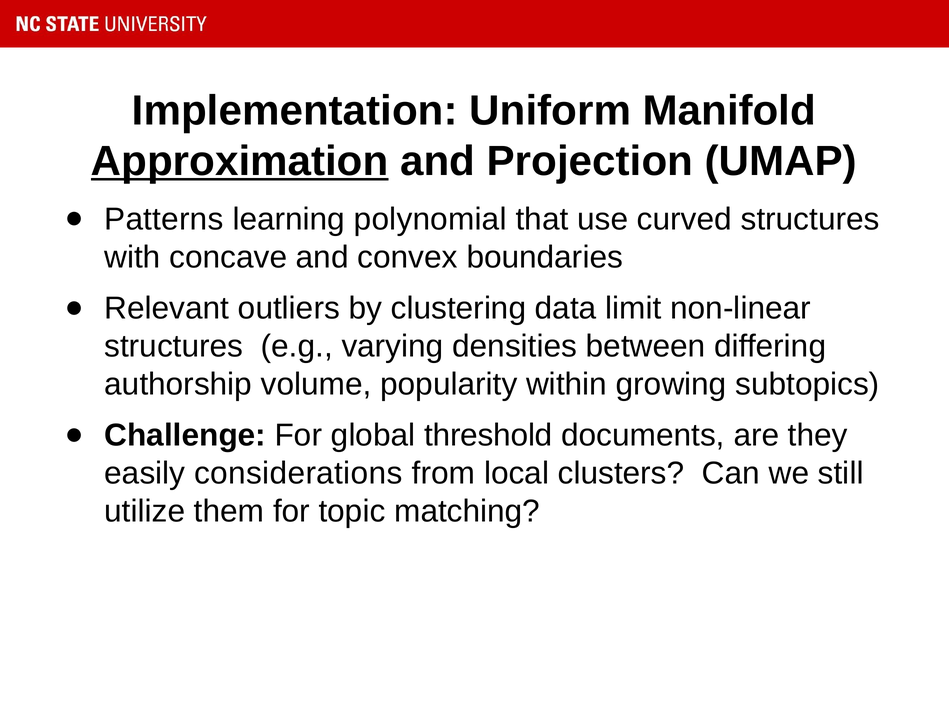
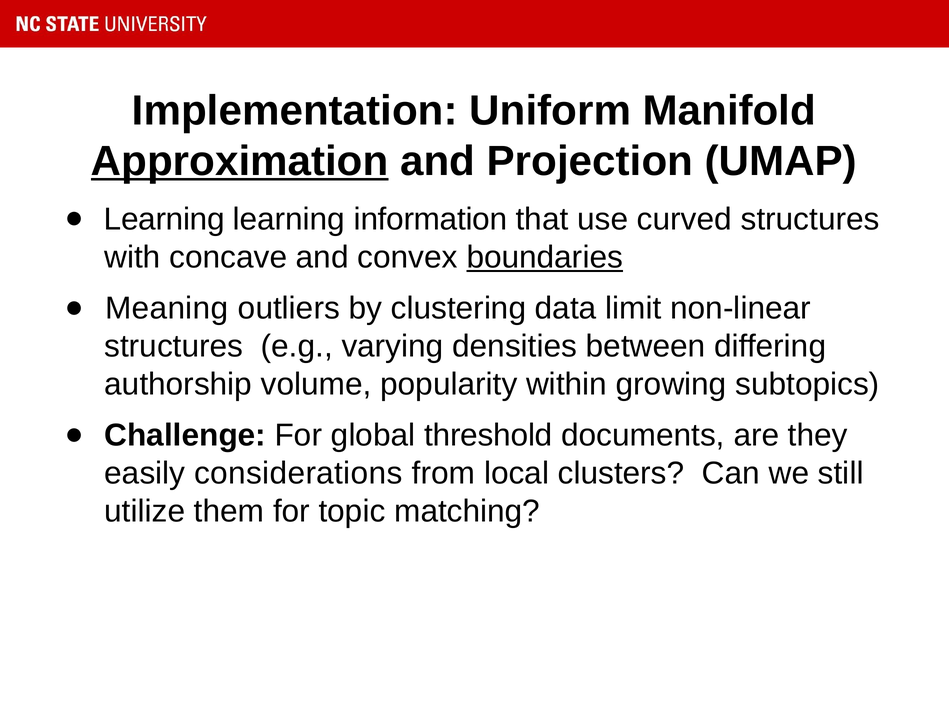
Patterns at (164, 219): Patterns -> Learning
polynomial: polynomial -> information
boundaries underline: none -> present
Relevant: Relevant -> Meaning
